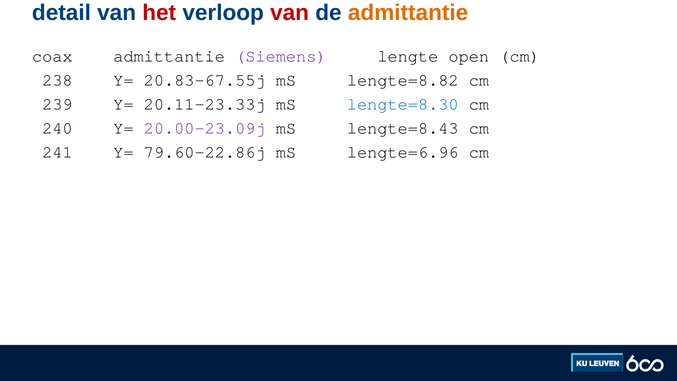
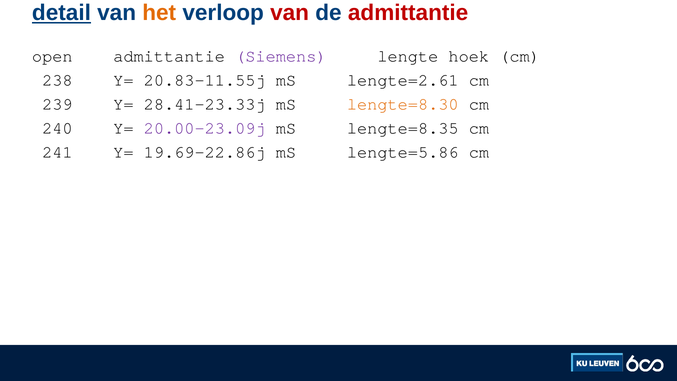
detail underline: none -> present
het colour: red -> orange
admittantie at (408, 13) colour: orange -> red
coax: coax -> open
open: open -> hoek
20.83-67.55j: 20.83-67.55j -> 20.83-11.55j
lengte=8.82: lengte=8.82 -> lengte=2.61
20.11-23.33j: 20.11-23.33j -> 28.41-23.33j
lengte=8.30 colour: blue -> orange
lengte=8.43: lengte=8.43 -> lengte=8.35
79.60-22.86j: 79.60-22.86j -> 19.69-22.86j
lengte=6.96: lengte=6.96 -> lengte=5.86
